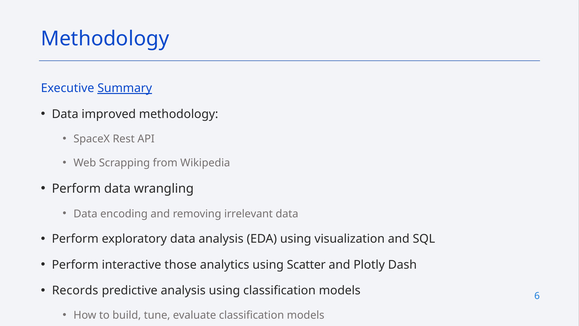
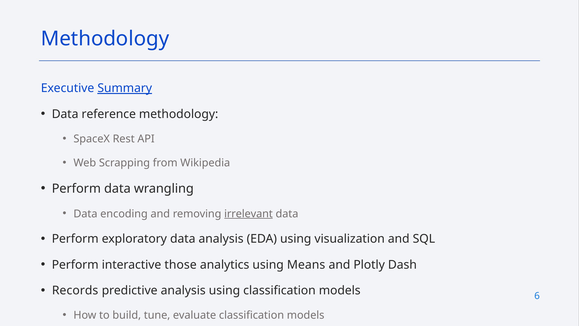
improved: improved -> reference
irrelevant underline: none -> present
Scatter: Scatter -> Means
